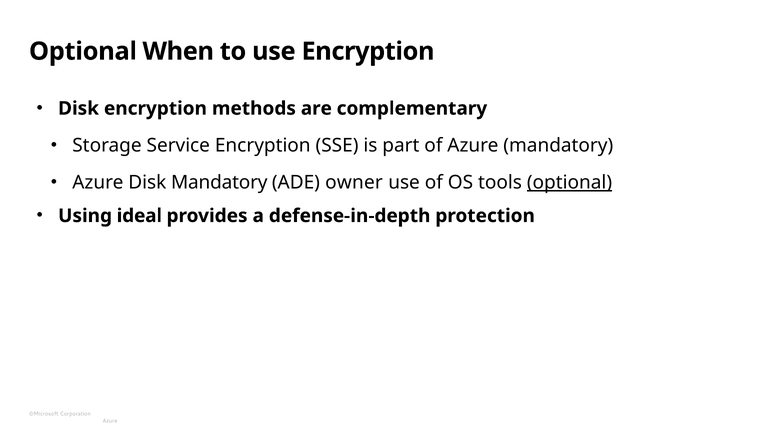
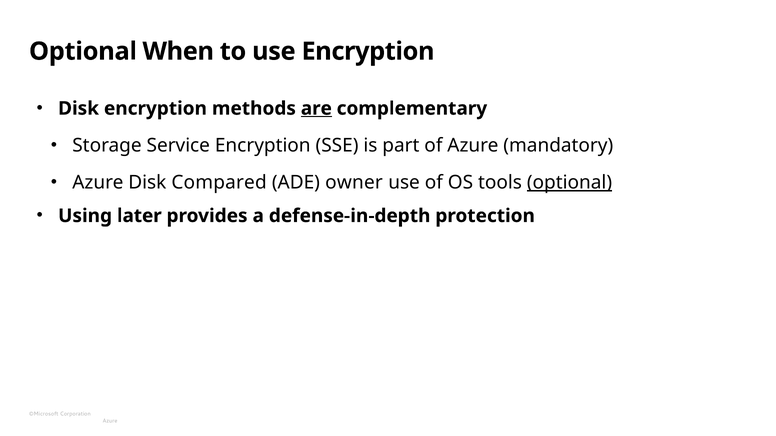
are underline: none -> present
Disk Mandatory: Mandatory -> Compared
ideal: ideal -> later
